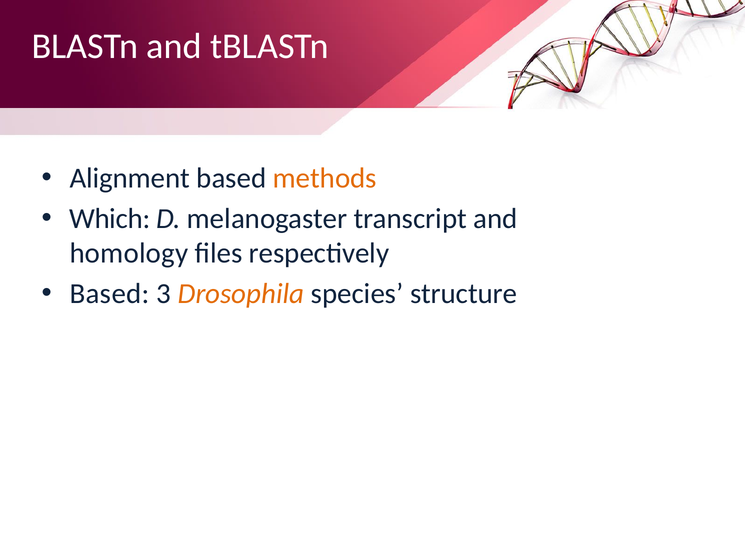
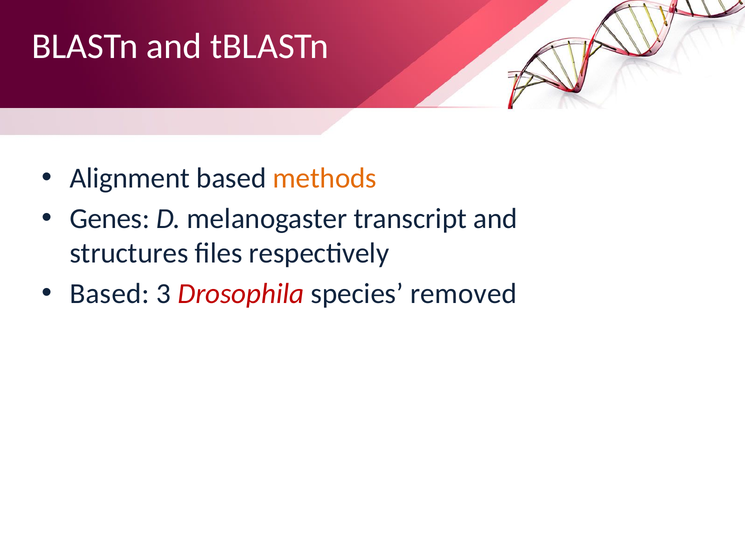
Which: Which -> Genes
homology: homology -> structures
Drosophila colour: orange -> red
structure: structure -> removed
